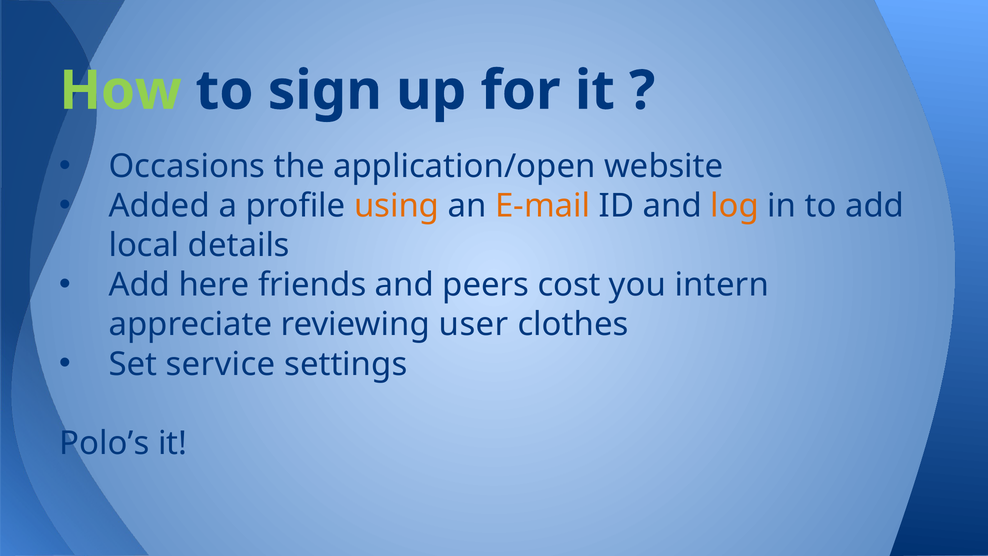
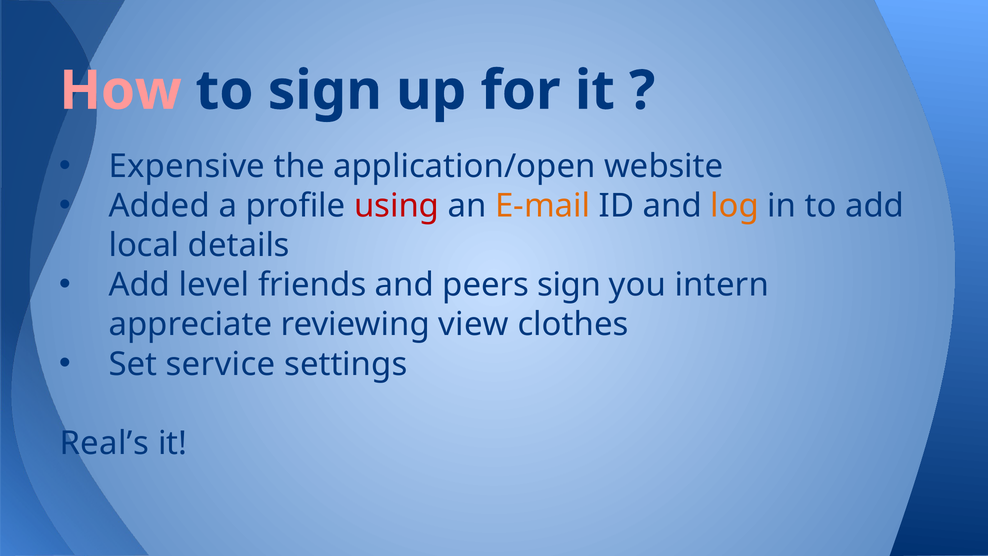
How colour: light green -> pink
Occasions: Occasions -> Expensive
using colour: orange -> red
here: here -> level
peers cost: cost -> sign
user: user -> view
Polo’s: Polo’s -> Real’s
